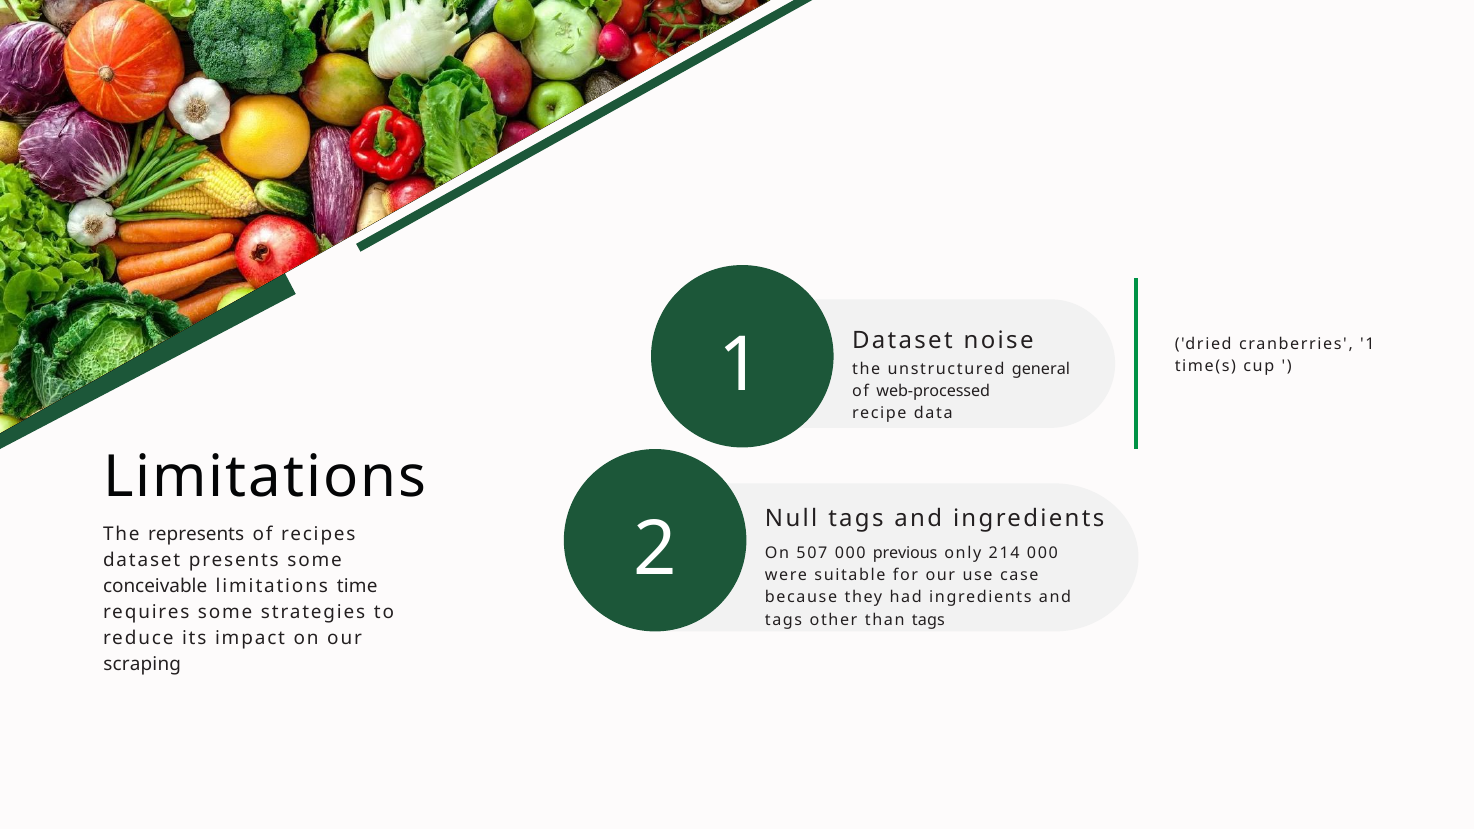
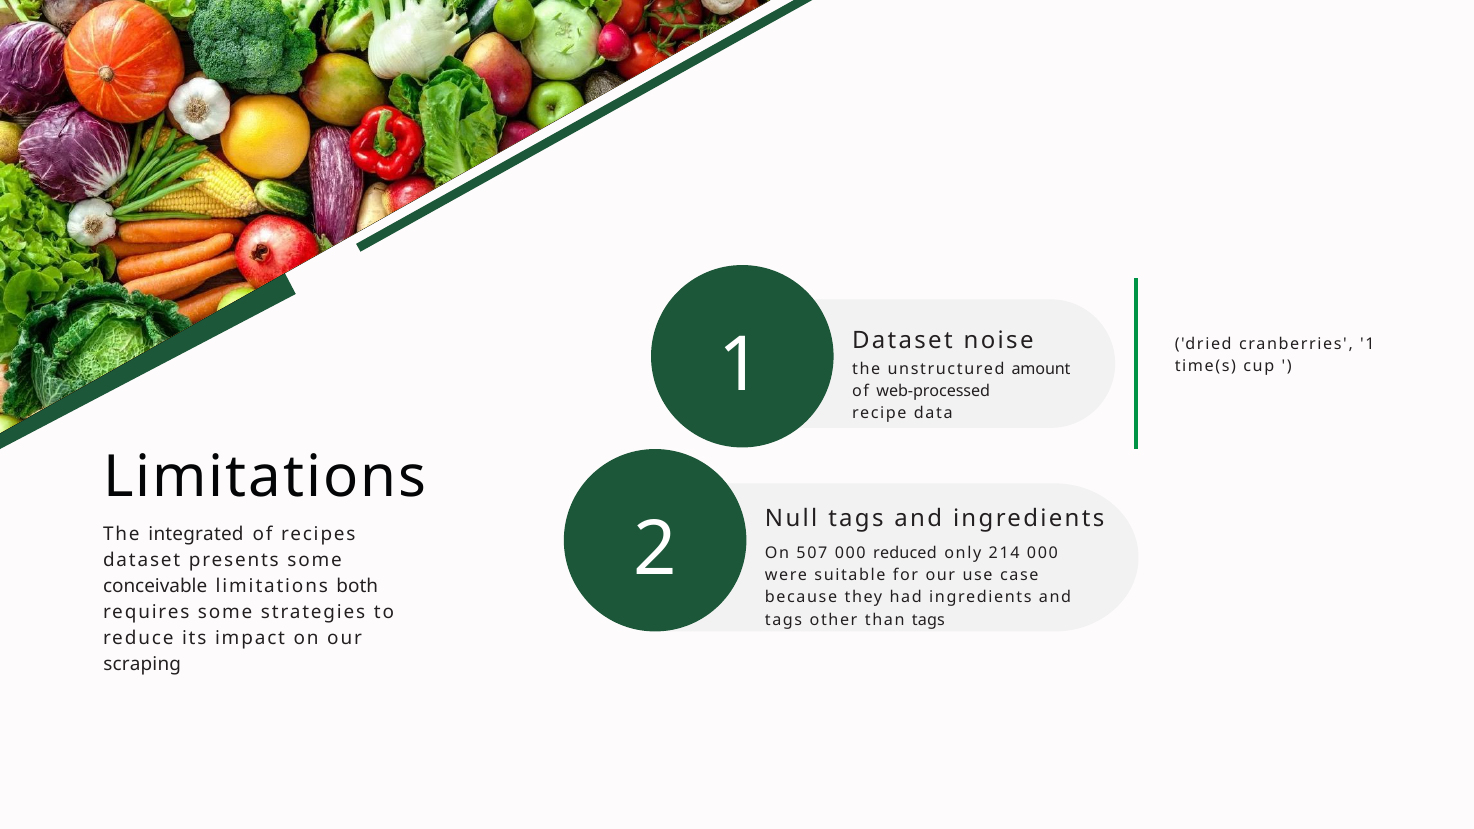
general: general -> amount
represents: represents -> integrated
previous: previous -> reduced
time: time -> both
